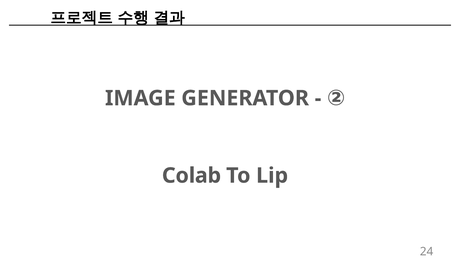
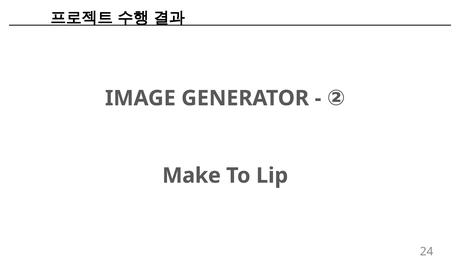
Colab: Colab -> Make
